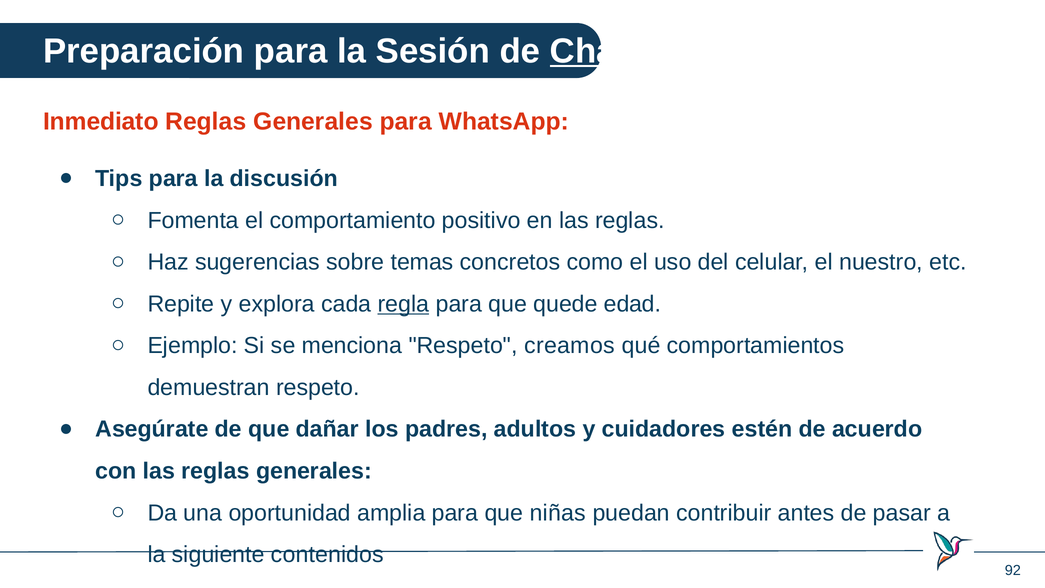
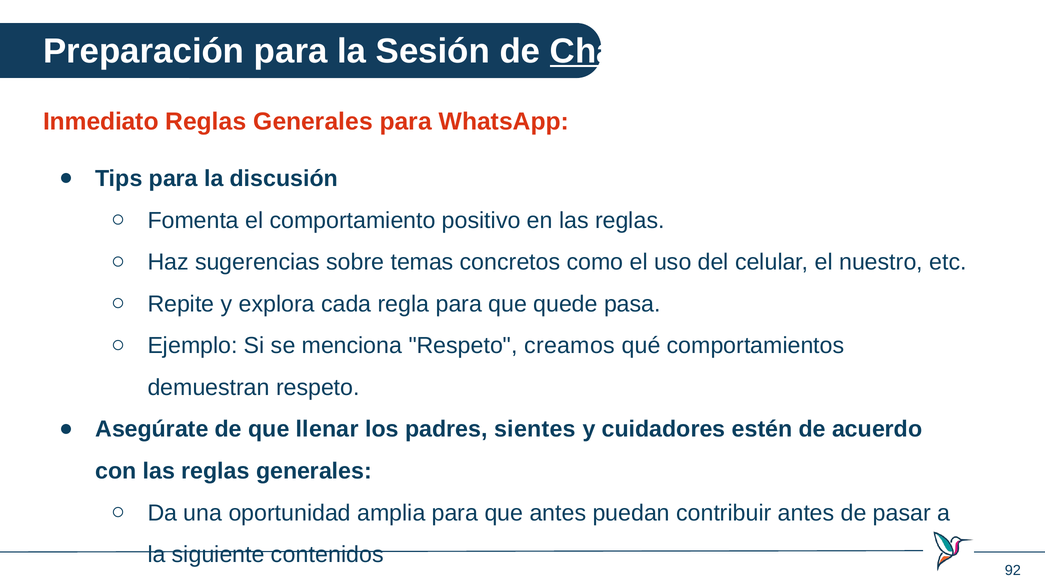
regla underline: present -> none
edad: edad -> pasa
dañar: dañar -> llenar
adultos: adultos -> sientes
que niñas: niñas -> antes
